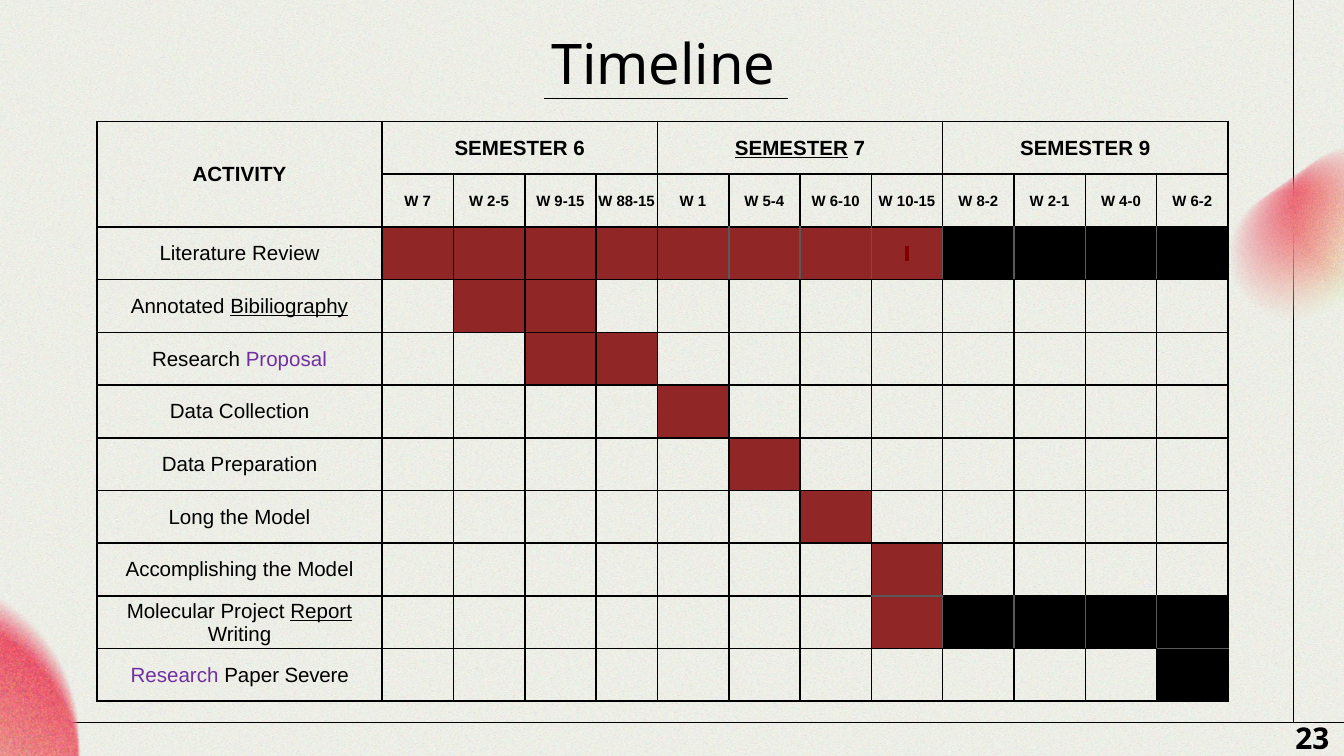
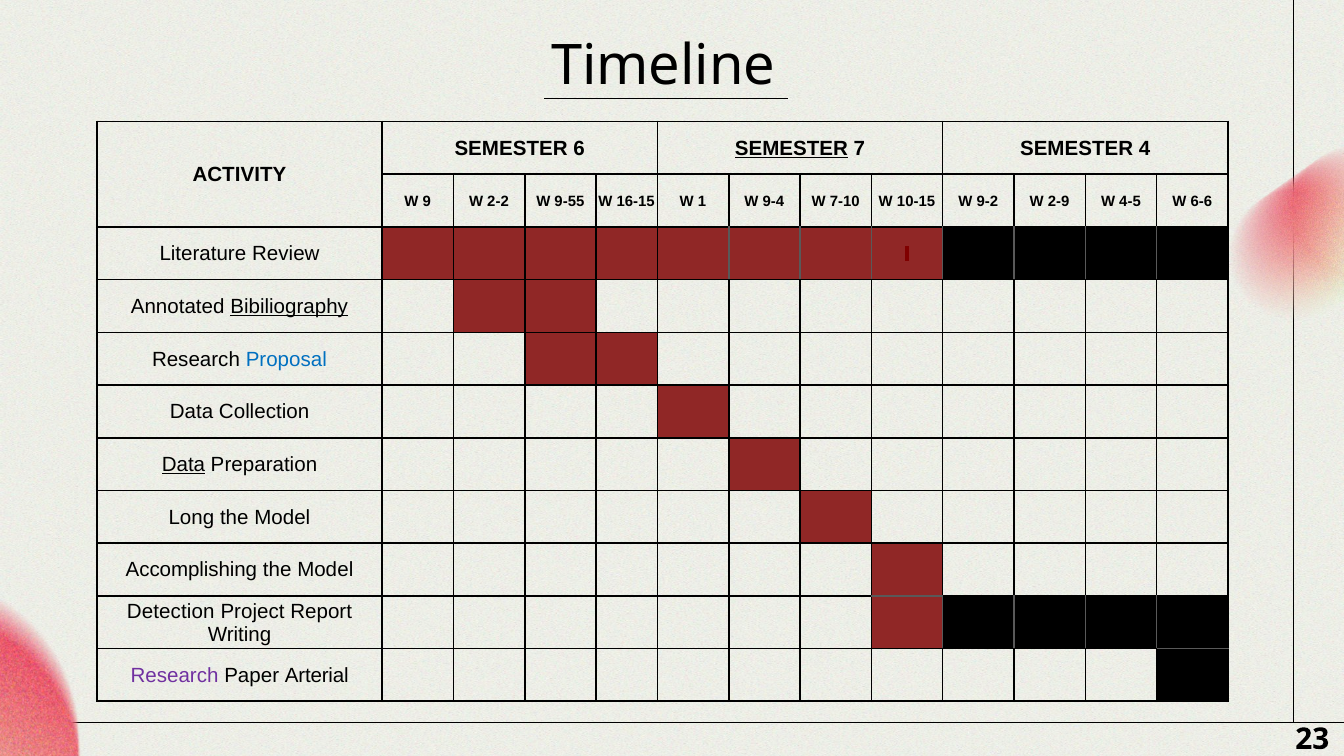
9: 9 -> 4
W 7: 7 -> 9
2-5: 2-5 -> 2-2
9-15: 9-15 -> 9-55
88-15: 88-15 -> 16-15
5-4: 5-4 -> 9-4
6-10: 6-10 -> 7-10
8-2: 8-2 -> 9-2
2-1: 2-1 -> 2-9
4-0: 4-0 -> 4-5
6-2: 6-2 -> 6-6
Proposal colour: purple -> blue
Data at (183, 465) underline: none -> present
Molecular: Molecular -> Detection
Report underline: present -> none
Severe: Severe -> Arterial
